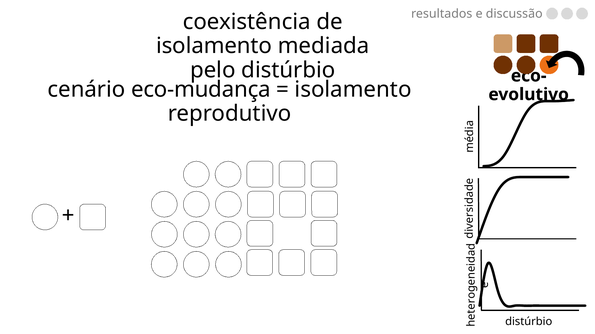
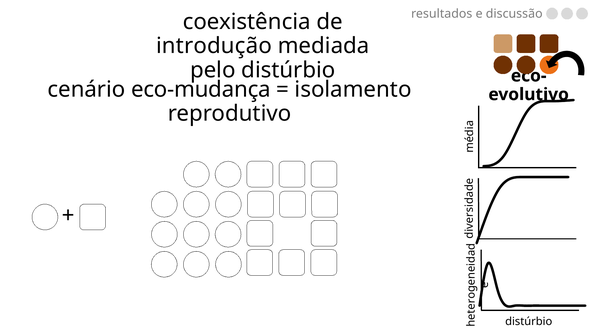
isolamento at (214, 46): isolamento -> introdução
